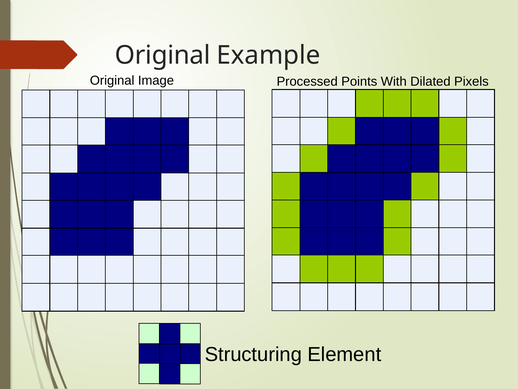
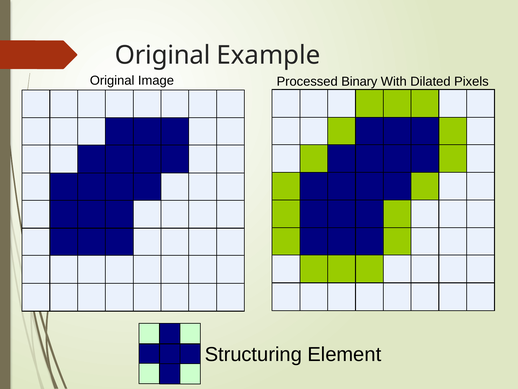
Points: Points -> Binary
